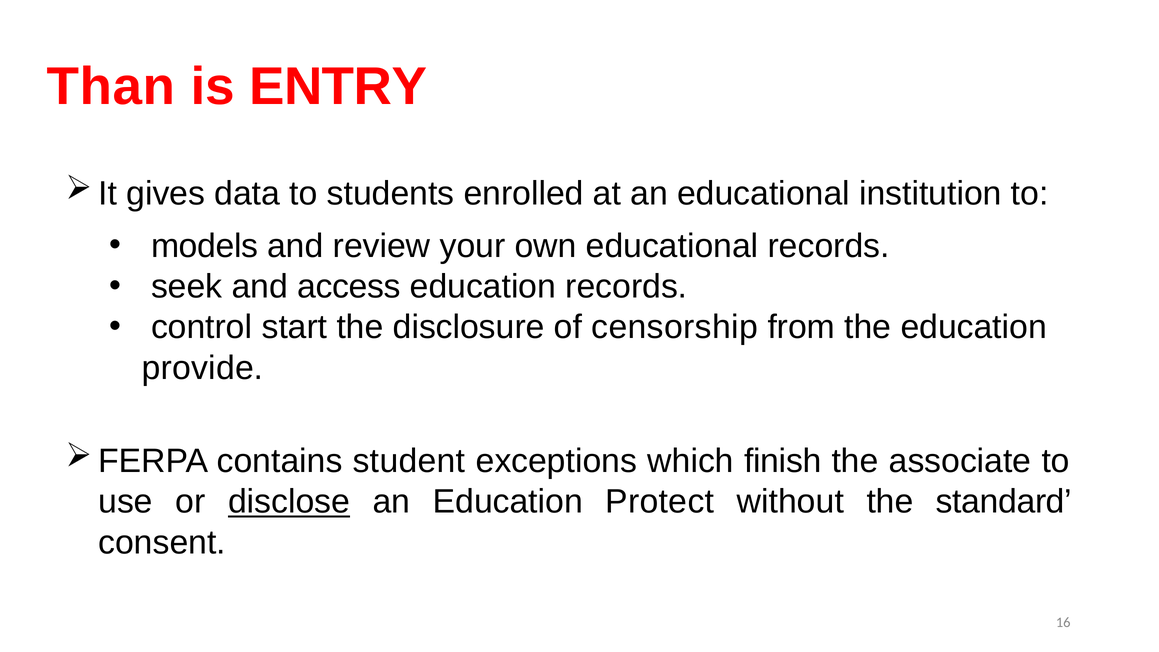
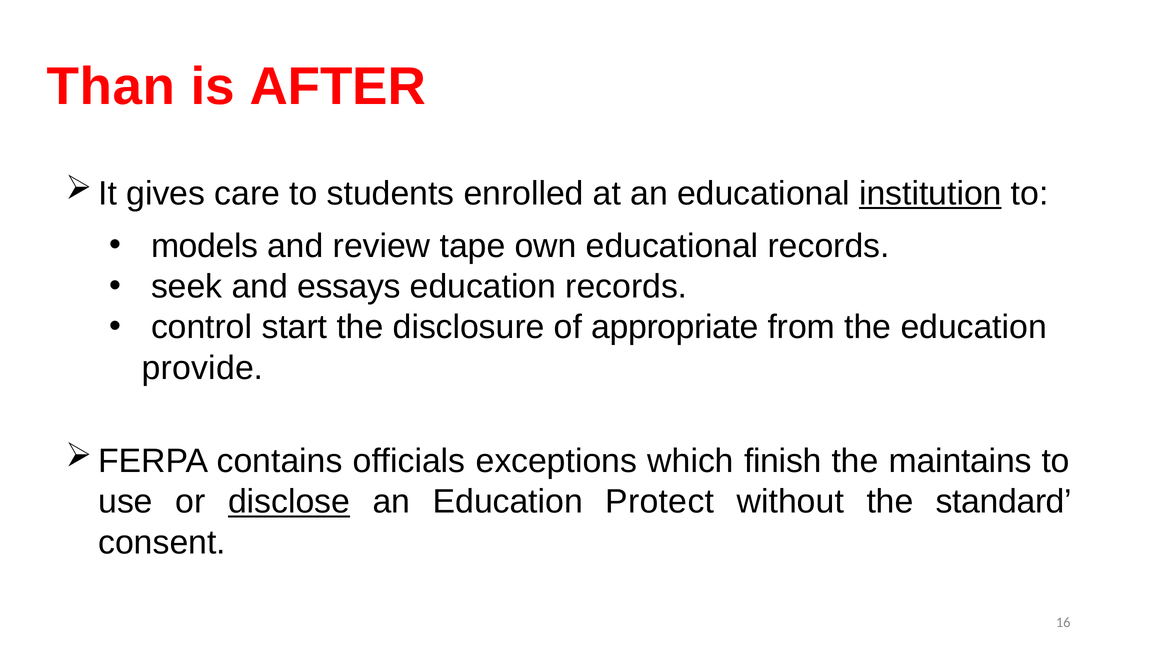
ENTRY: ENTRY -> AFTER
data: data -> care
institution underline: none -> present
your: your -> tape
access: access -> essays
censorship: censorship -> appropriate
student: student -> officials
associate: associate -> maintains
